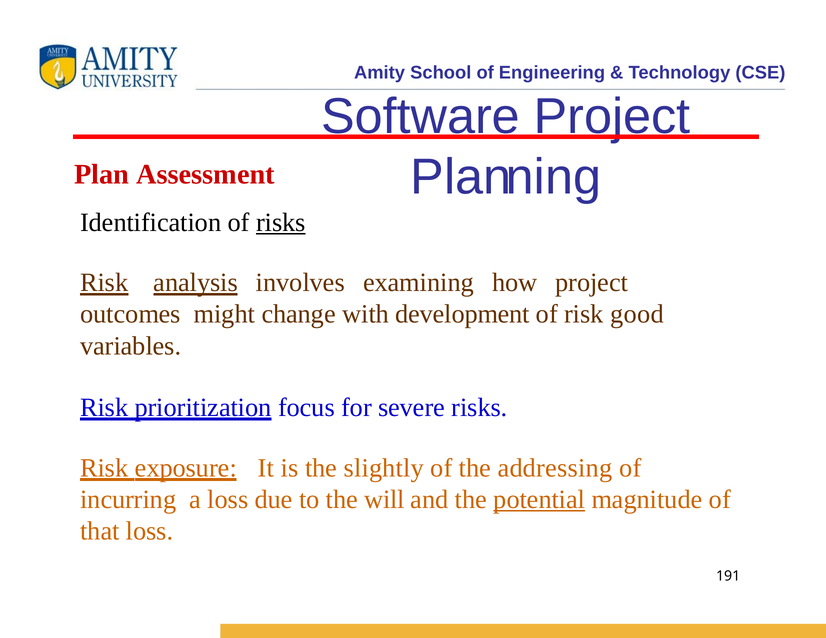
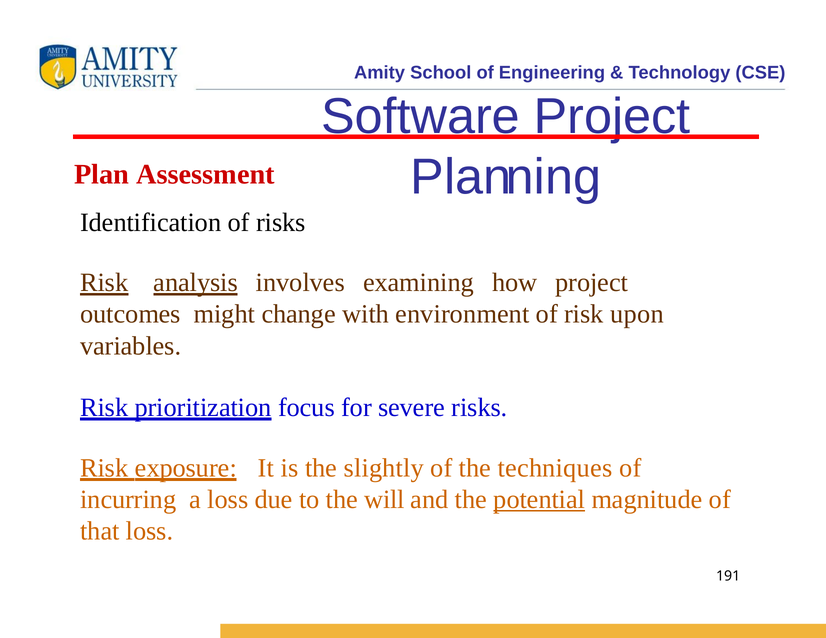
risks at (281, 223) underline: present -> none
development: development -> environment
good: good -> upon
addressing: addressing -> techniques
